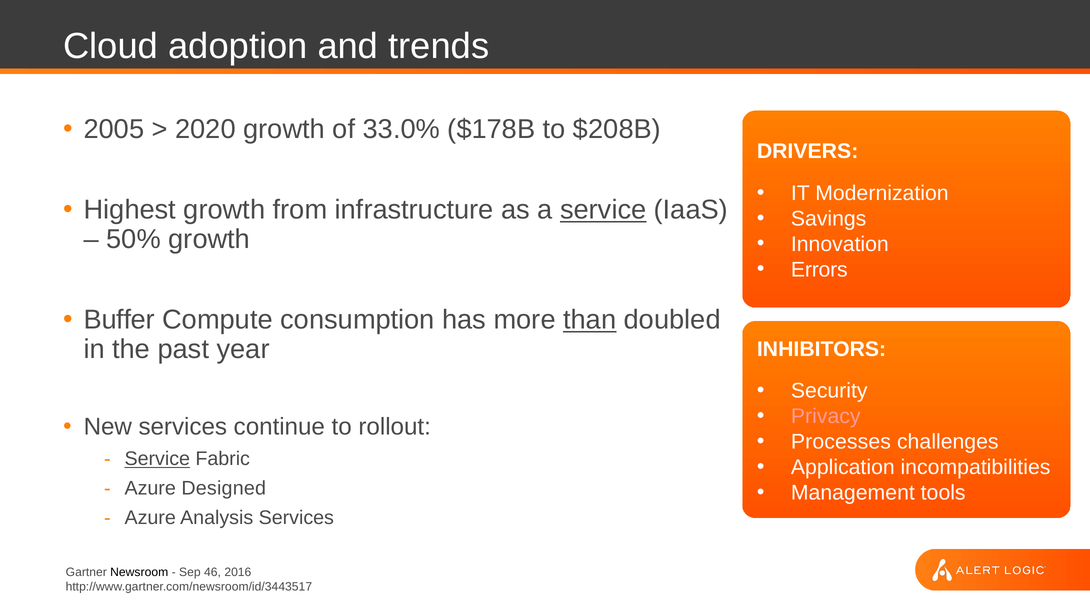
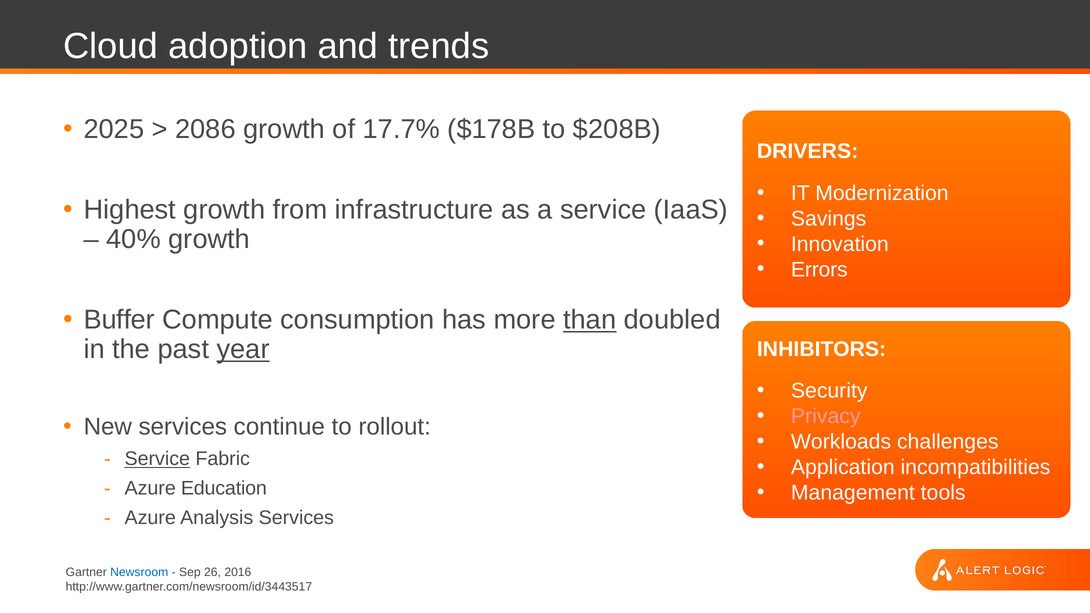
2005: 2005 -> 2025
2020: 2020 -> 2086
33.0%: 33.0% -> 17.7%
service at (603, 210) underline: present -> none
50%: 50% -> 40%
year underline: none -> present
Processes: Processes -> Workloads
Designed: Designed -> Education
Newsroom colour: black -> blue
46: 46 -> 26
